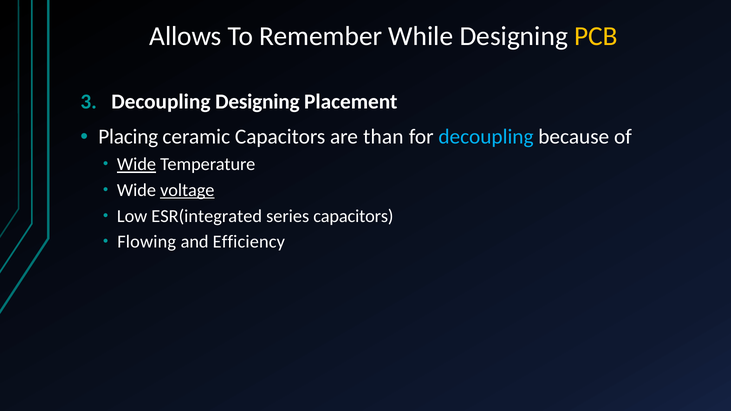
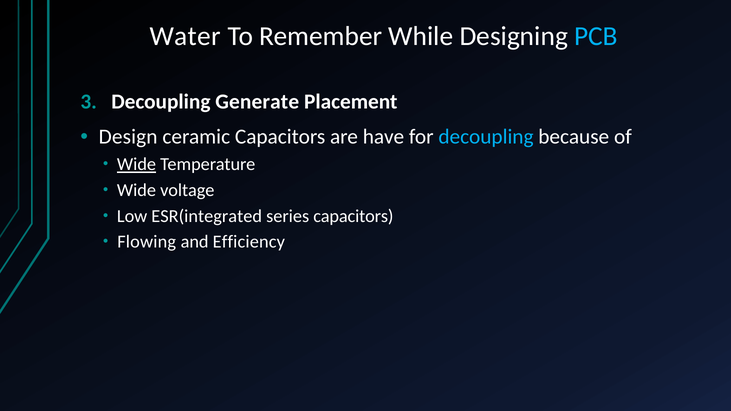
Allows: Allows -> Water
PCB colour: yellow -> light blue
Decoupling Designing: Designing -> Generate
Placing: Placing -> Design
than: than -> have
voltage underline: present -> none
